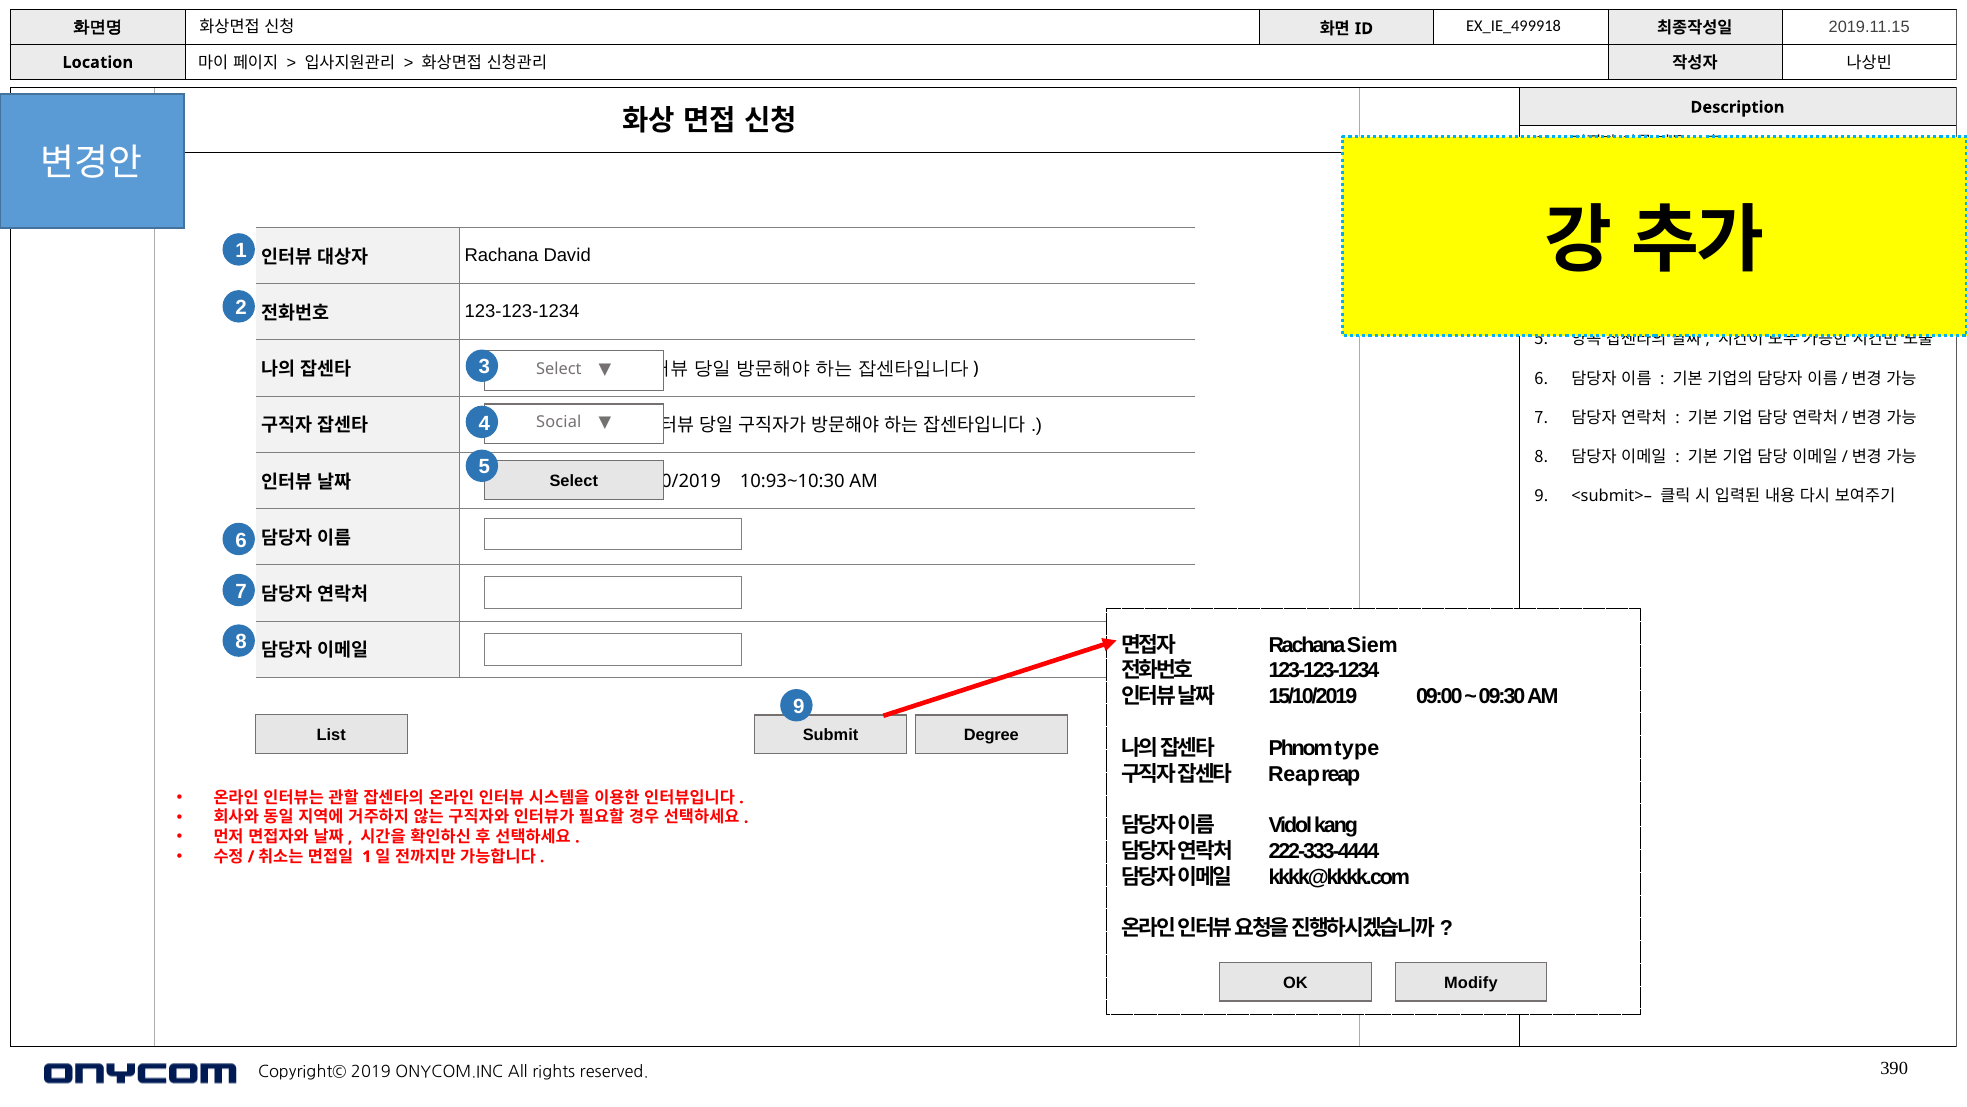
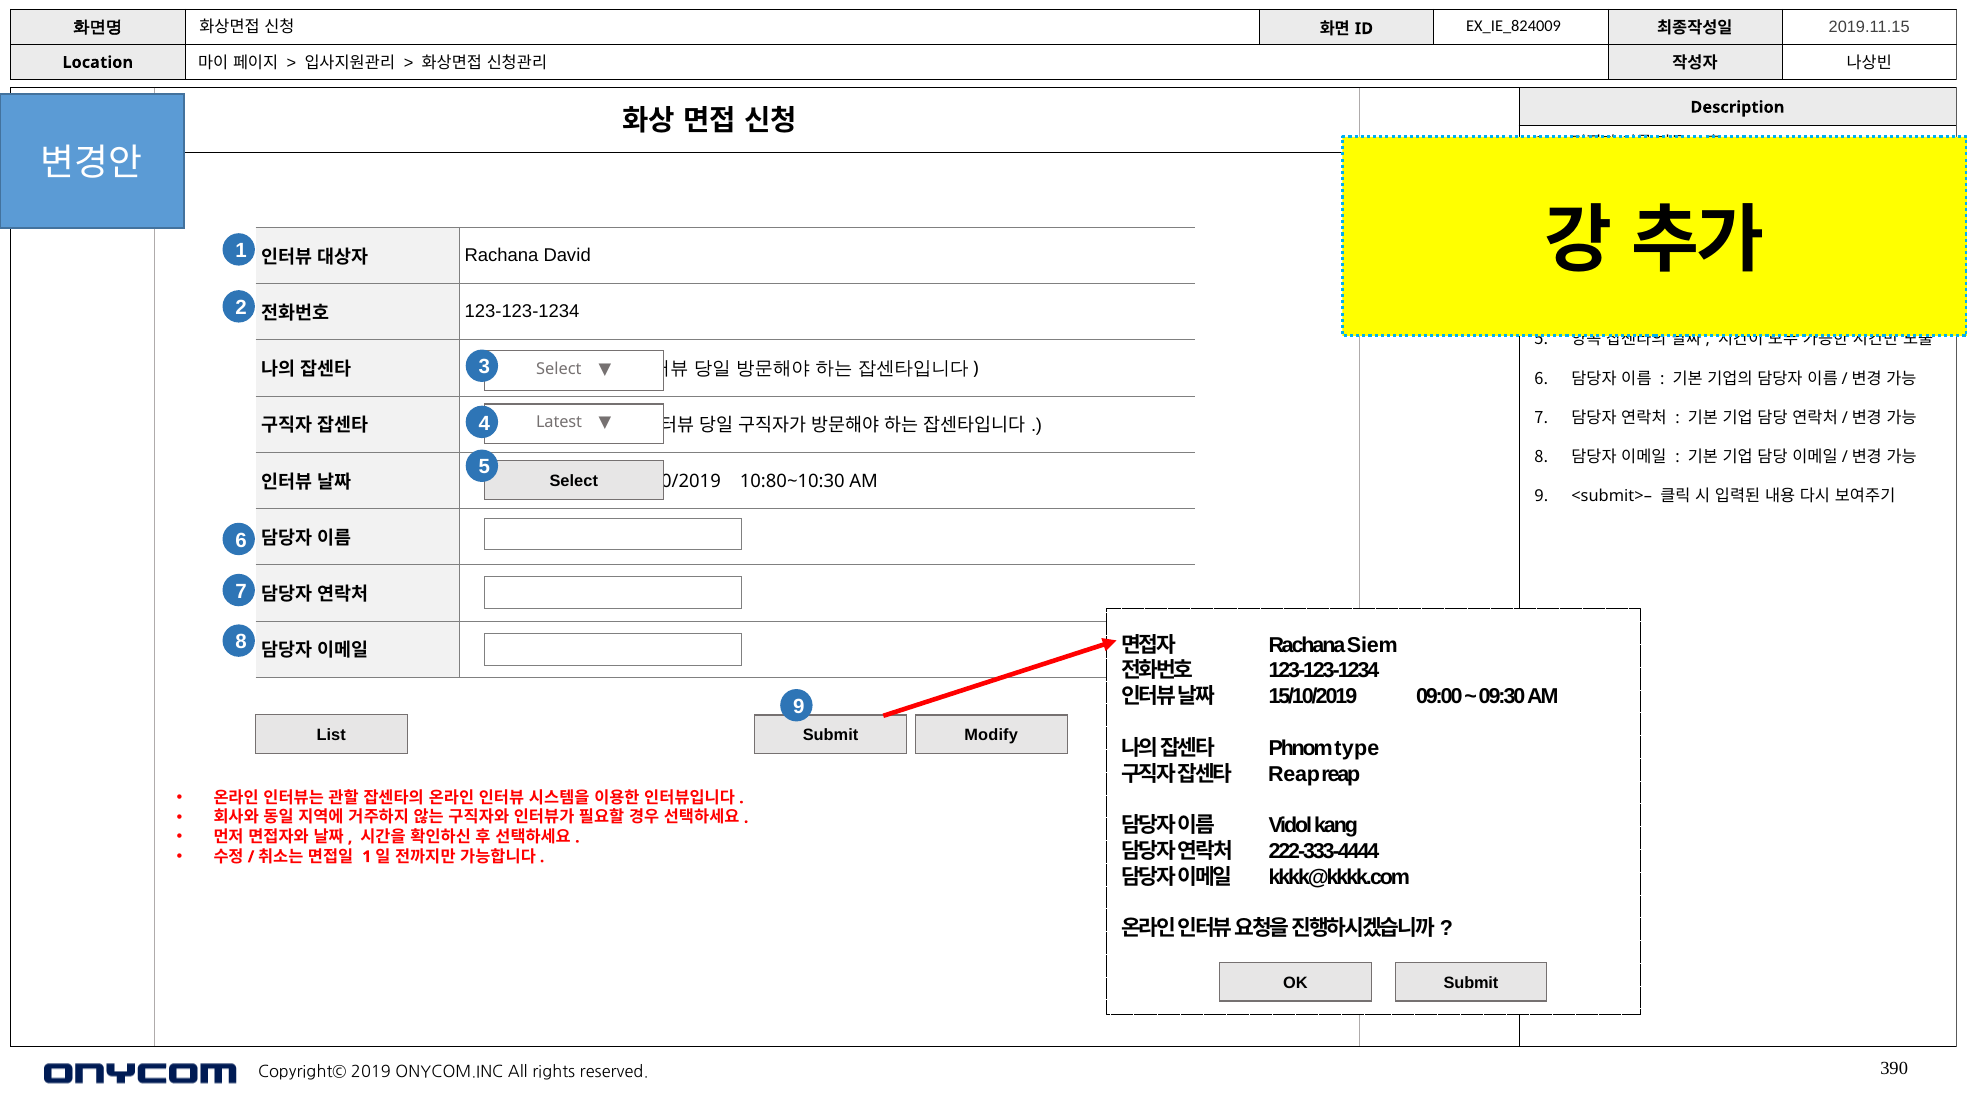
EX_IE_499918: EX_IE_499918 -> EX_IE_824009
Social: Social -> Latest
10:93~10:30: 10:93~10:30 -> 10:80~10:30
Degree: Degree -> Modify
OK Modify: Modify -> Submit
